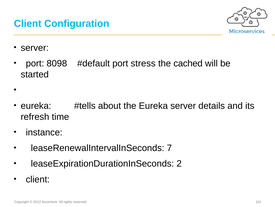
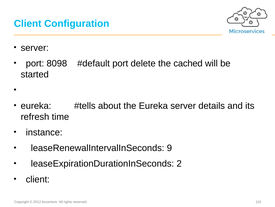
stress: stress -> delete
7: 7 -> 9
